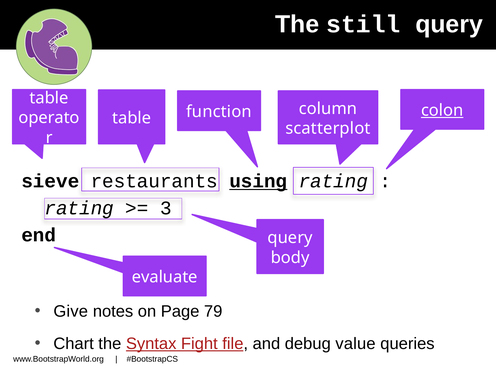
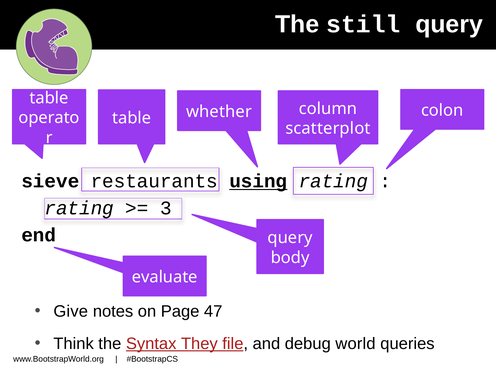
function: function -> whether
colon underline: present -> none
79: 79 -> 47
Chart: Chart -> Think
Fight: Fight -> They
value: value -> world
